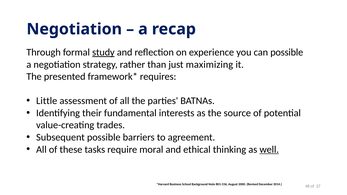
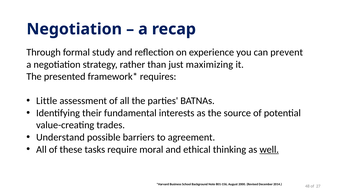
study underline: present -> none
can possible: possible -> prevent
Subsequent: Subsequent -> Understand
